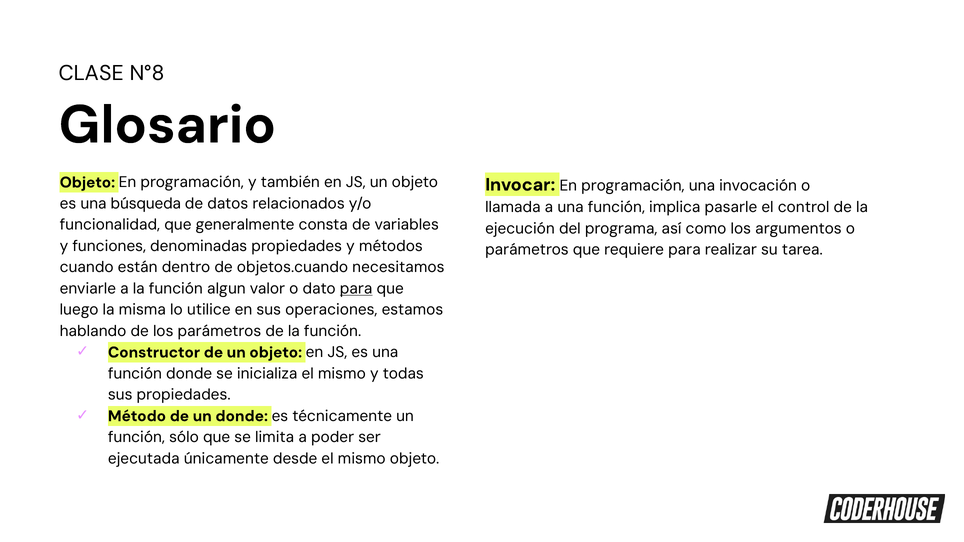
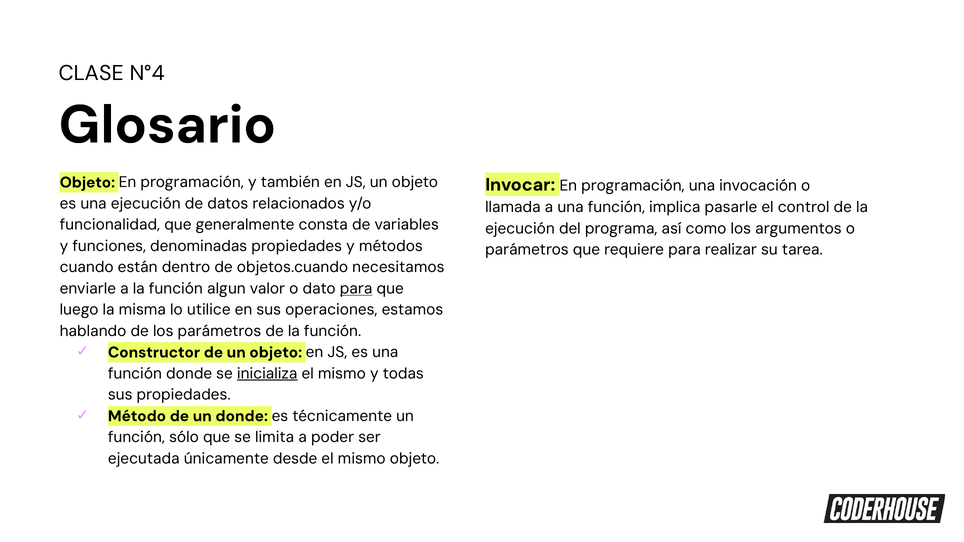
N°8: N°8 -> N°4
una búsqueda: búsqueda -> ejecución
inicializa underline: none -> present
